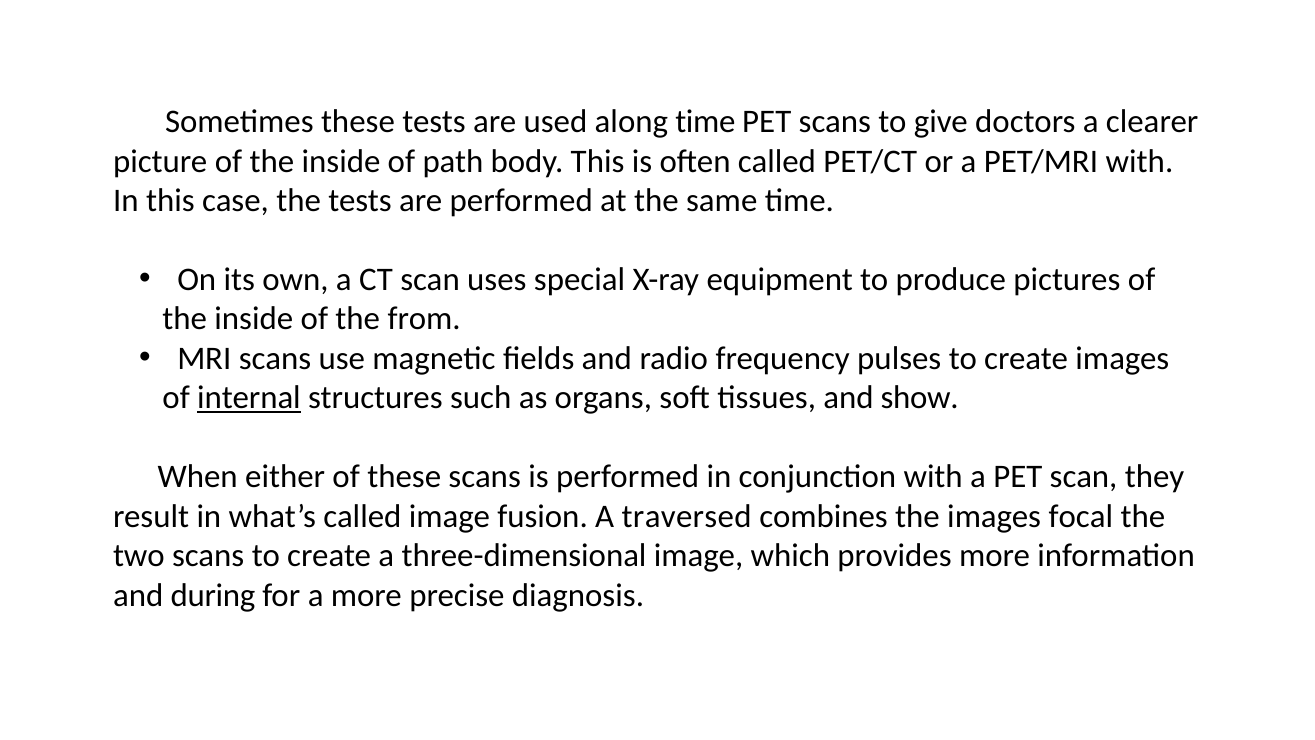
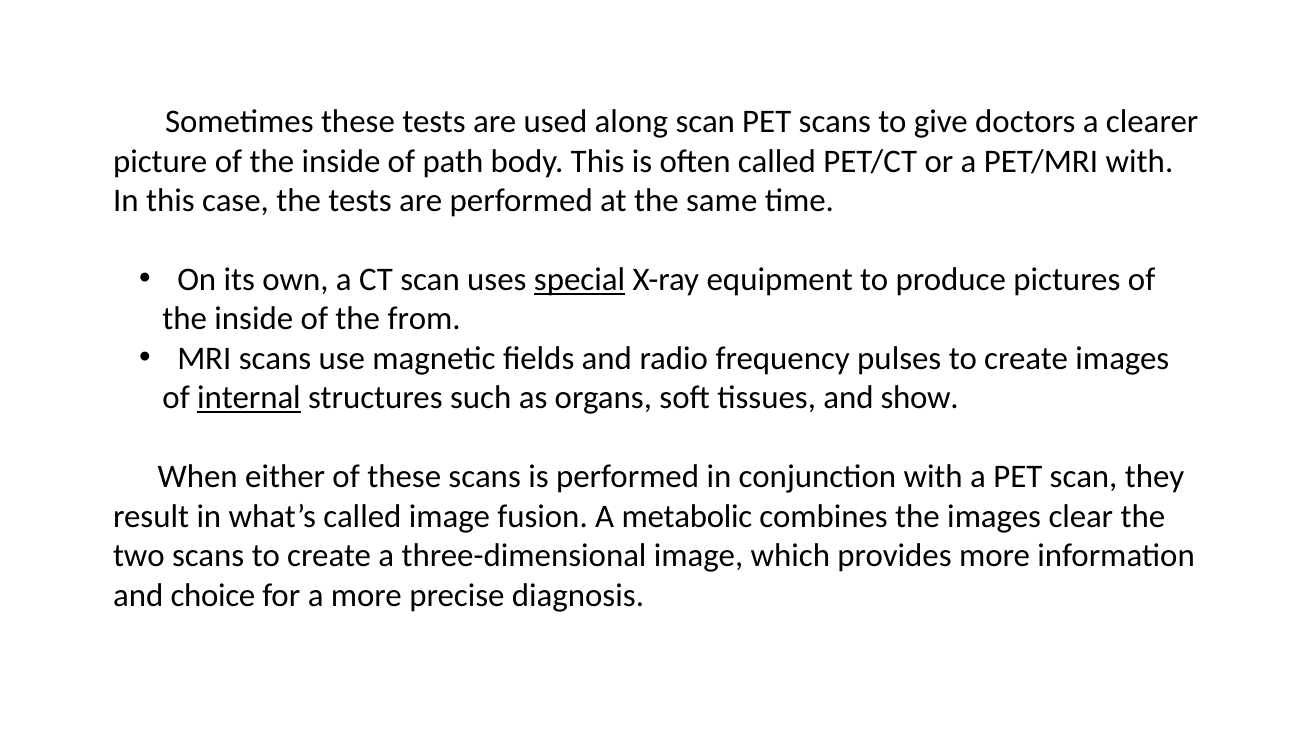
along time: time -> scan
special underline: none -> present
traversed: traversed -> metabolic
focal: focal -> clear
during: during -> choice
